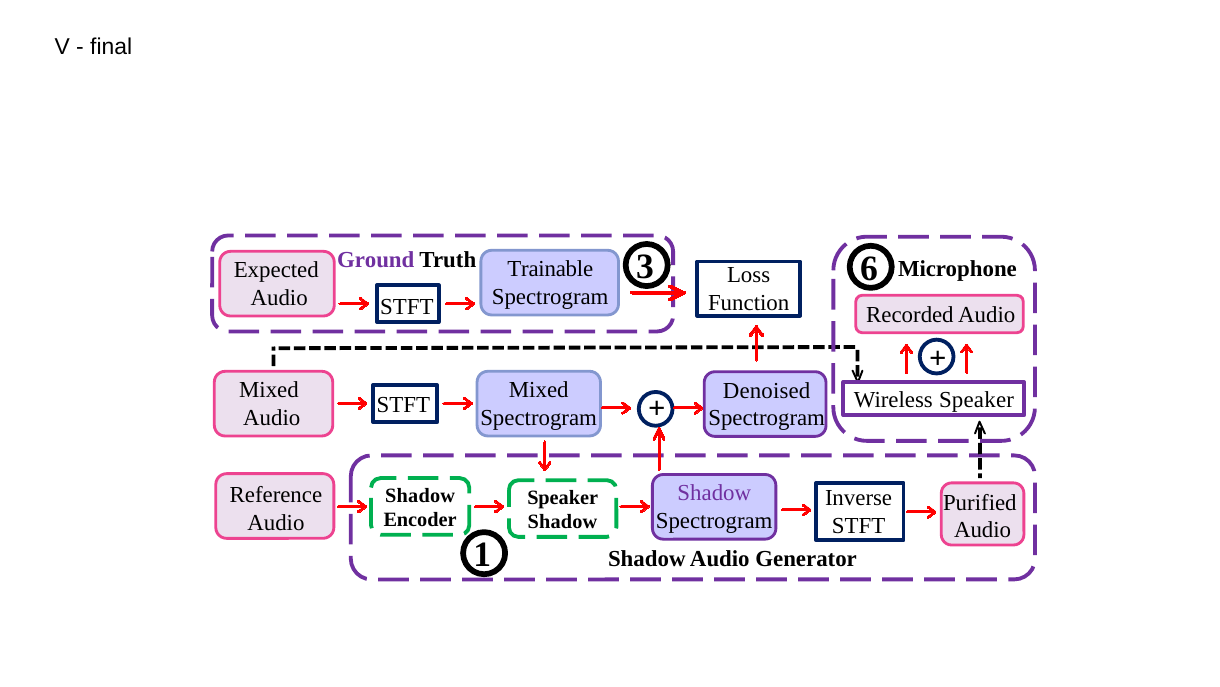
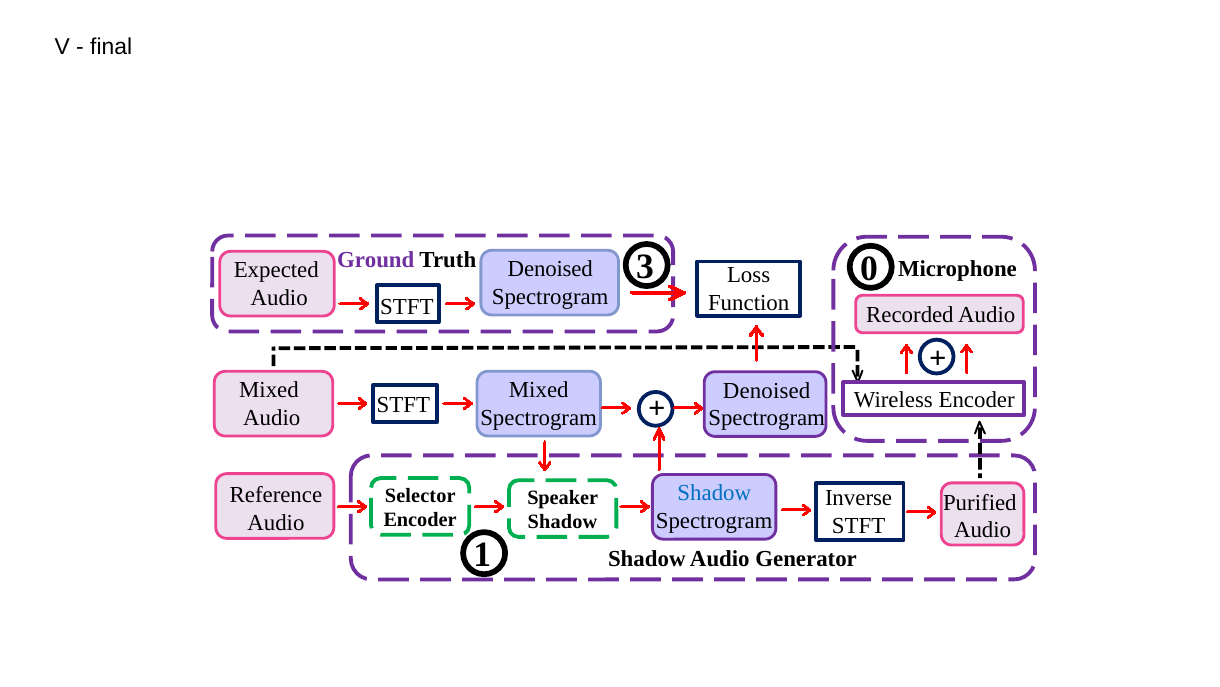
6: 6 -> 0
Trainable at (550, 269): Trainable -> Denoised
Wireless Speaker: Speaker -> Encoder
Shadow at (714, 493) colour: purple -> blue
Shadow at (420, 495): Shadow -> Selector
